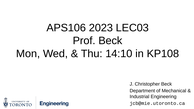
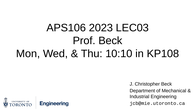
14:10: 14:10 -> 10:10
